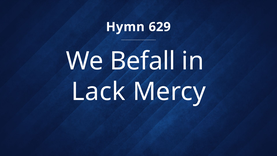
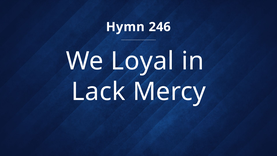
629: 629 -> 246
Befall: Befall -> Loyal
